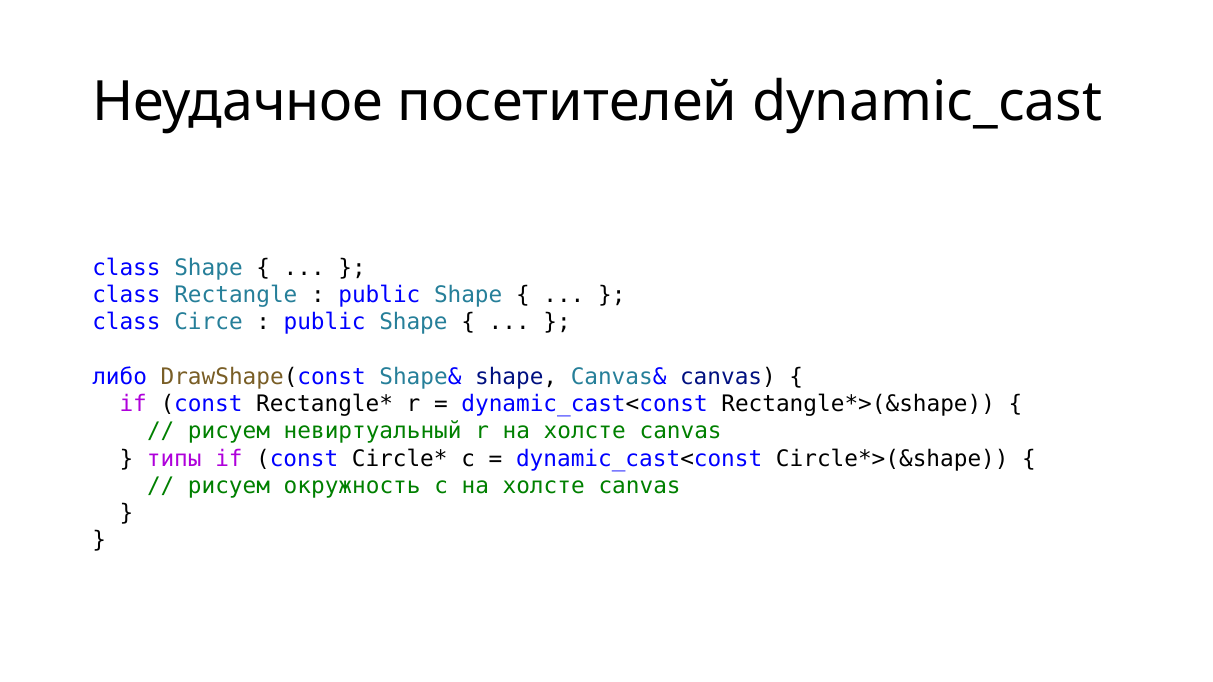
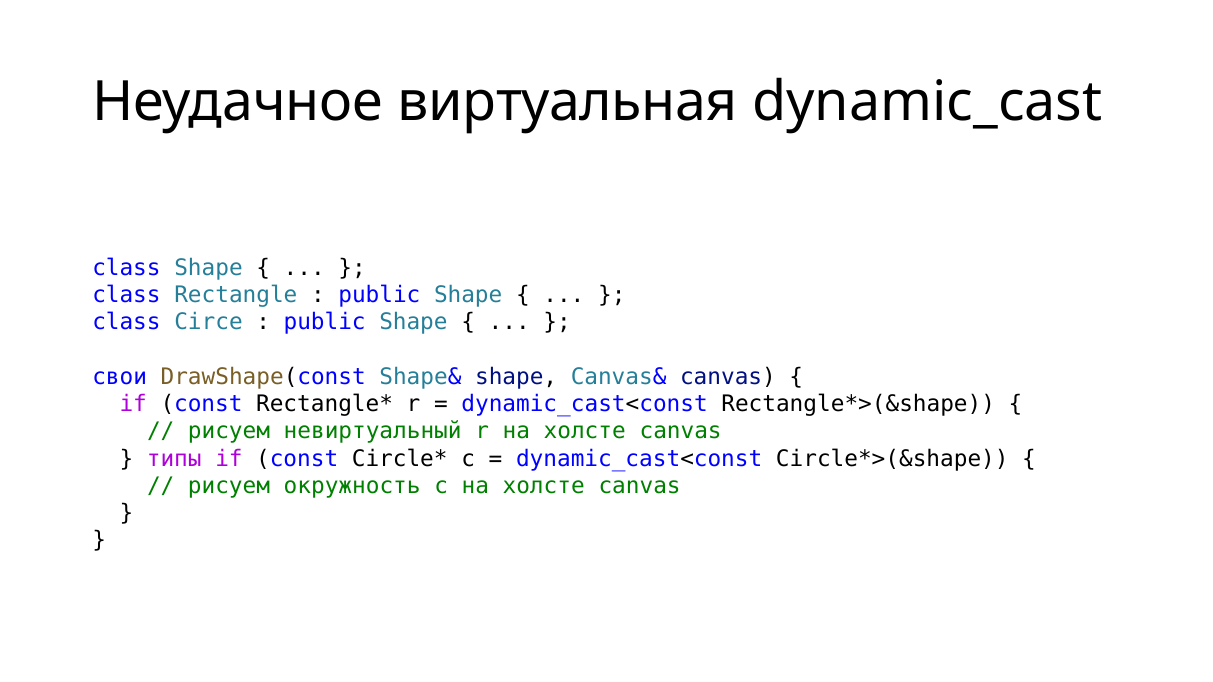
посетителей: посетителей -> виртуальная
либо: либо -> свои
